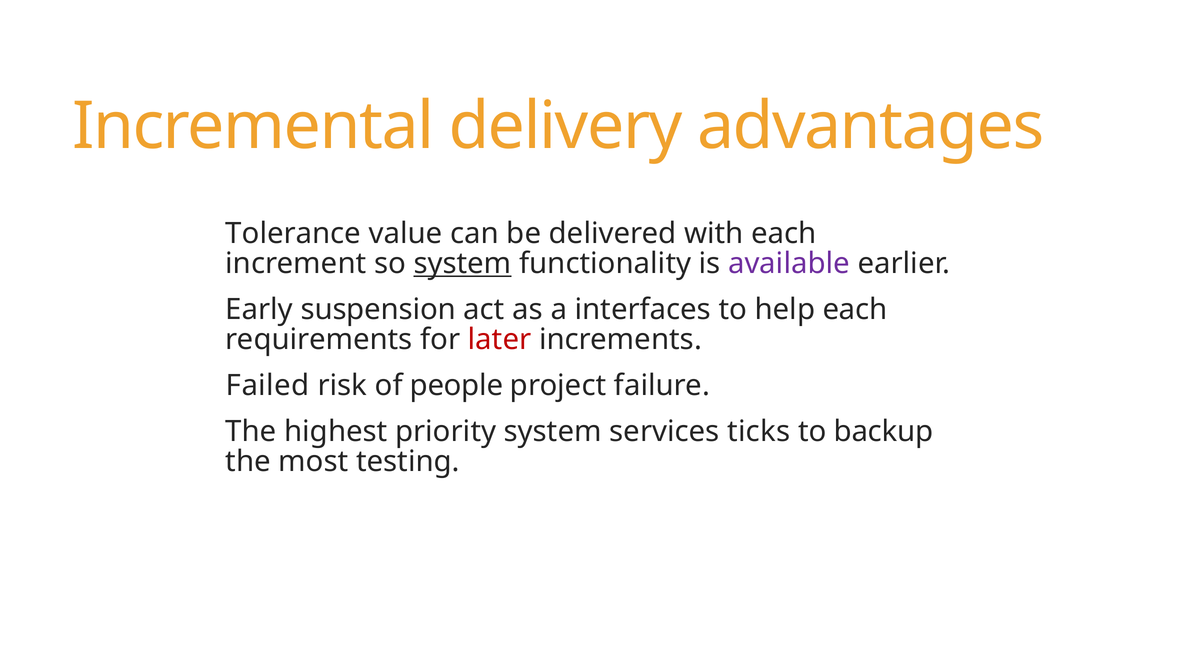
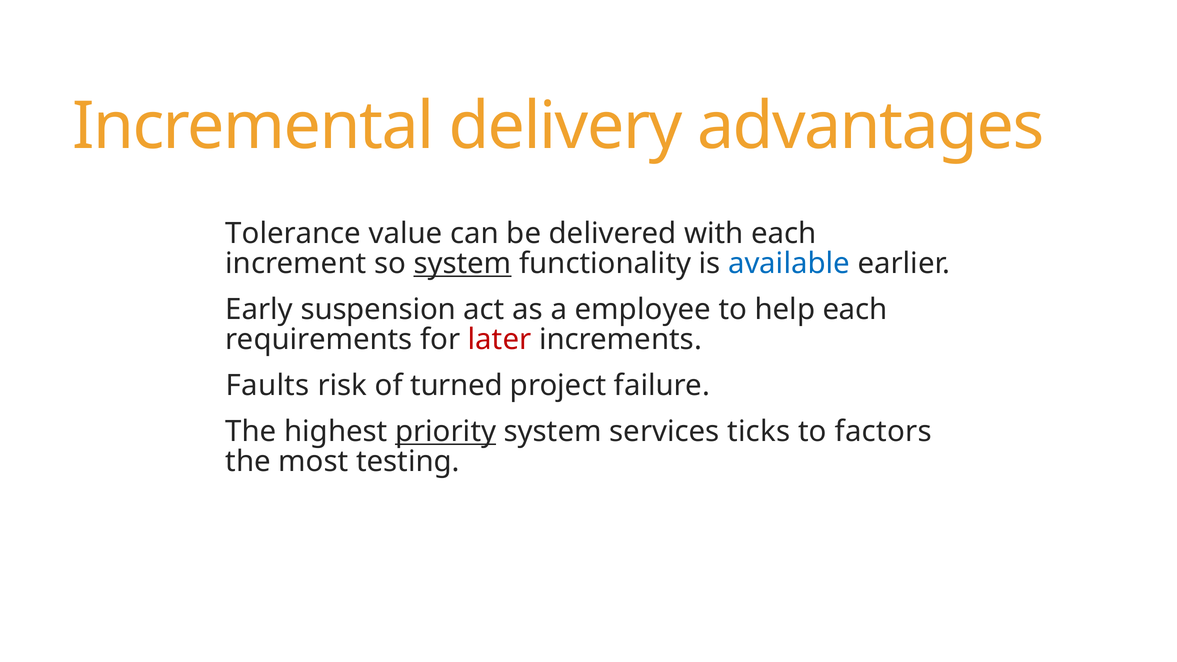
available colour: purple -> blue
interfaces: interfaces -> employee
Failed: Failed -> Faults
people: people -> turned
priority underline: none -> present
backup: backup -> factors
